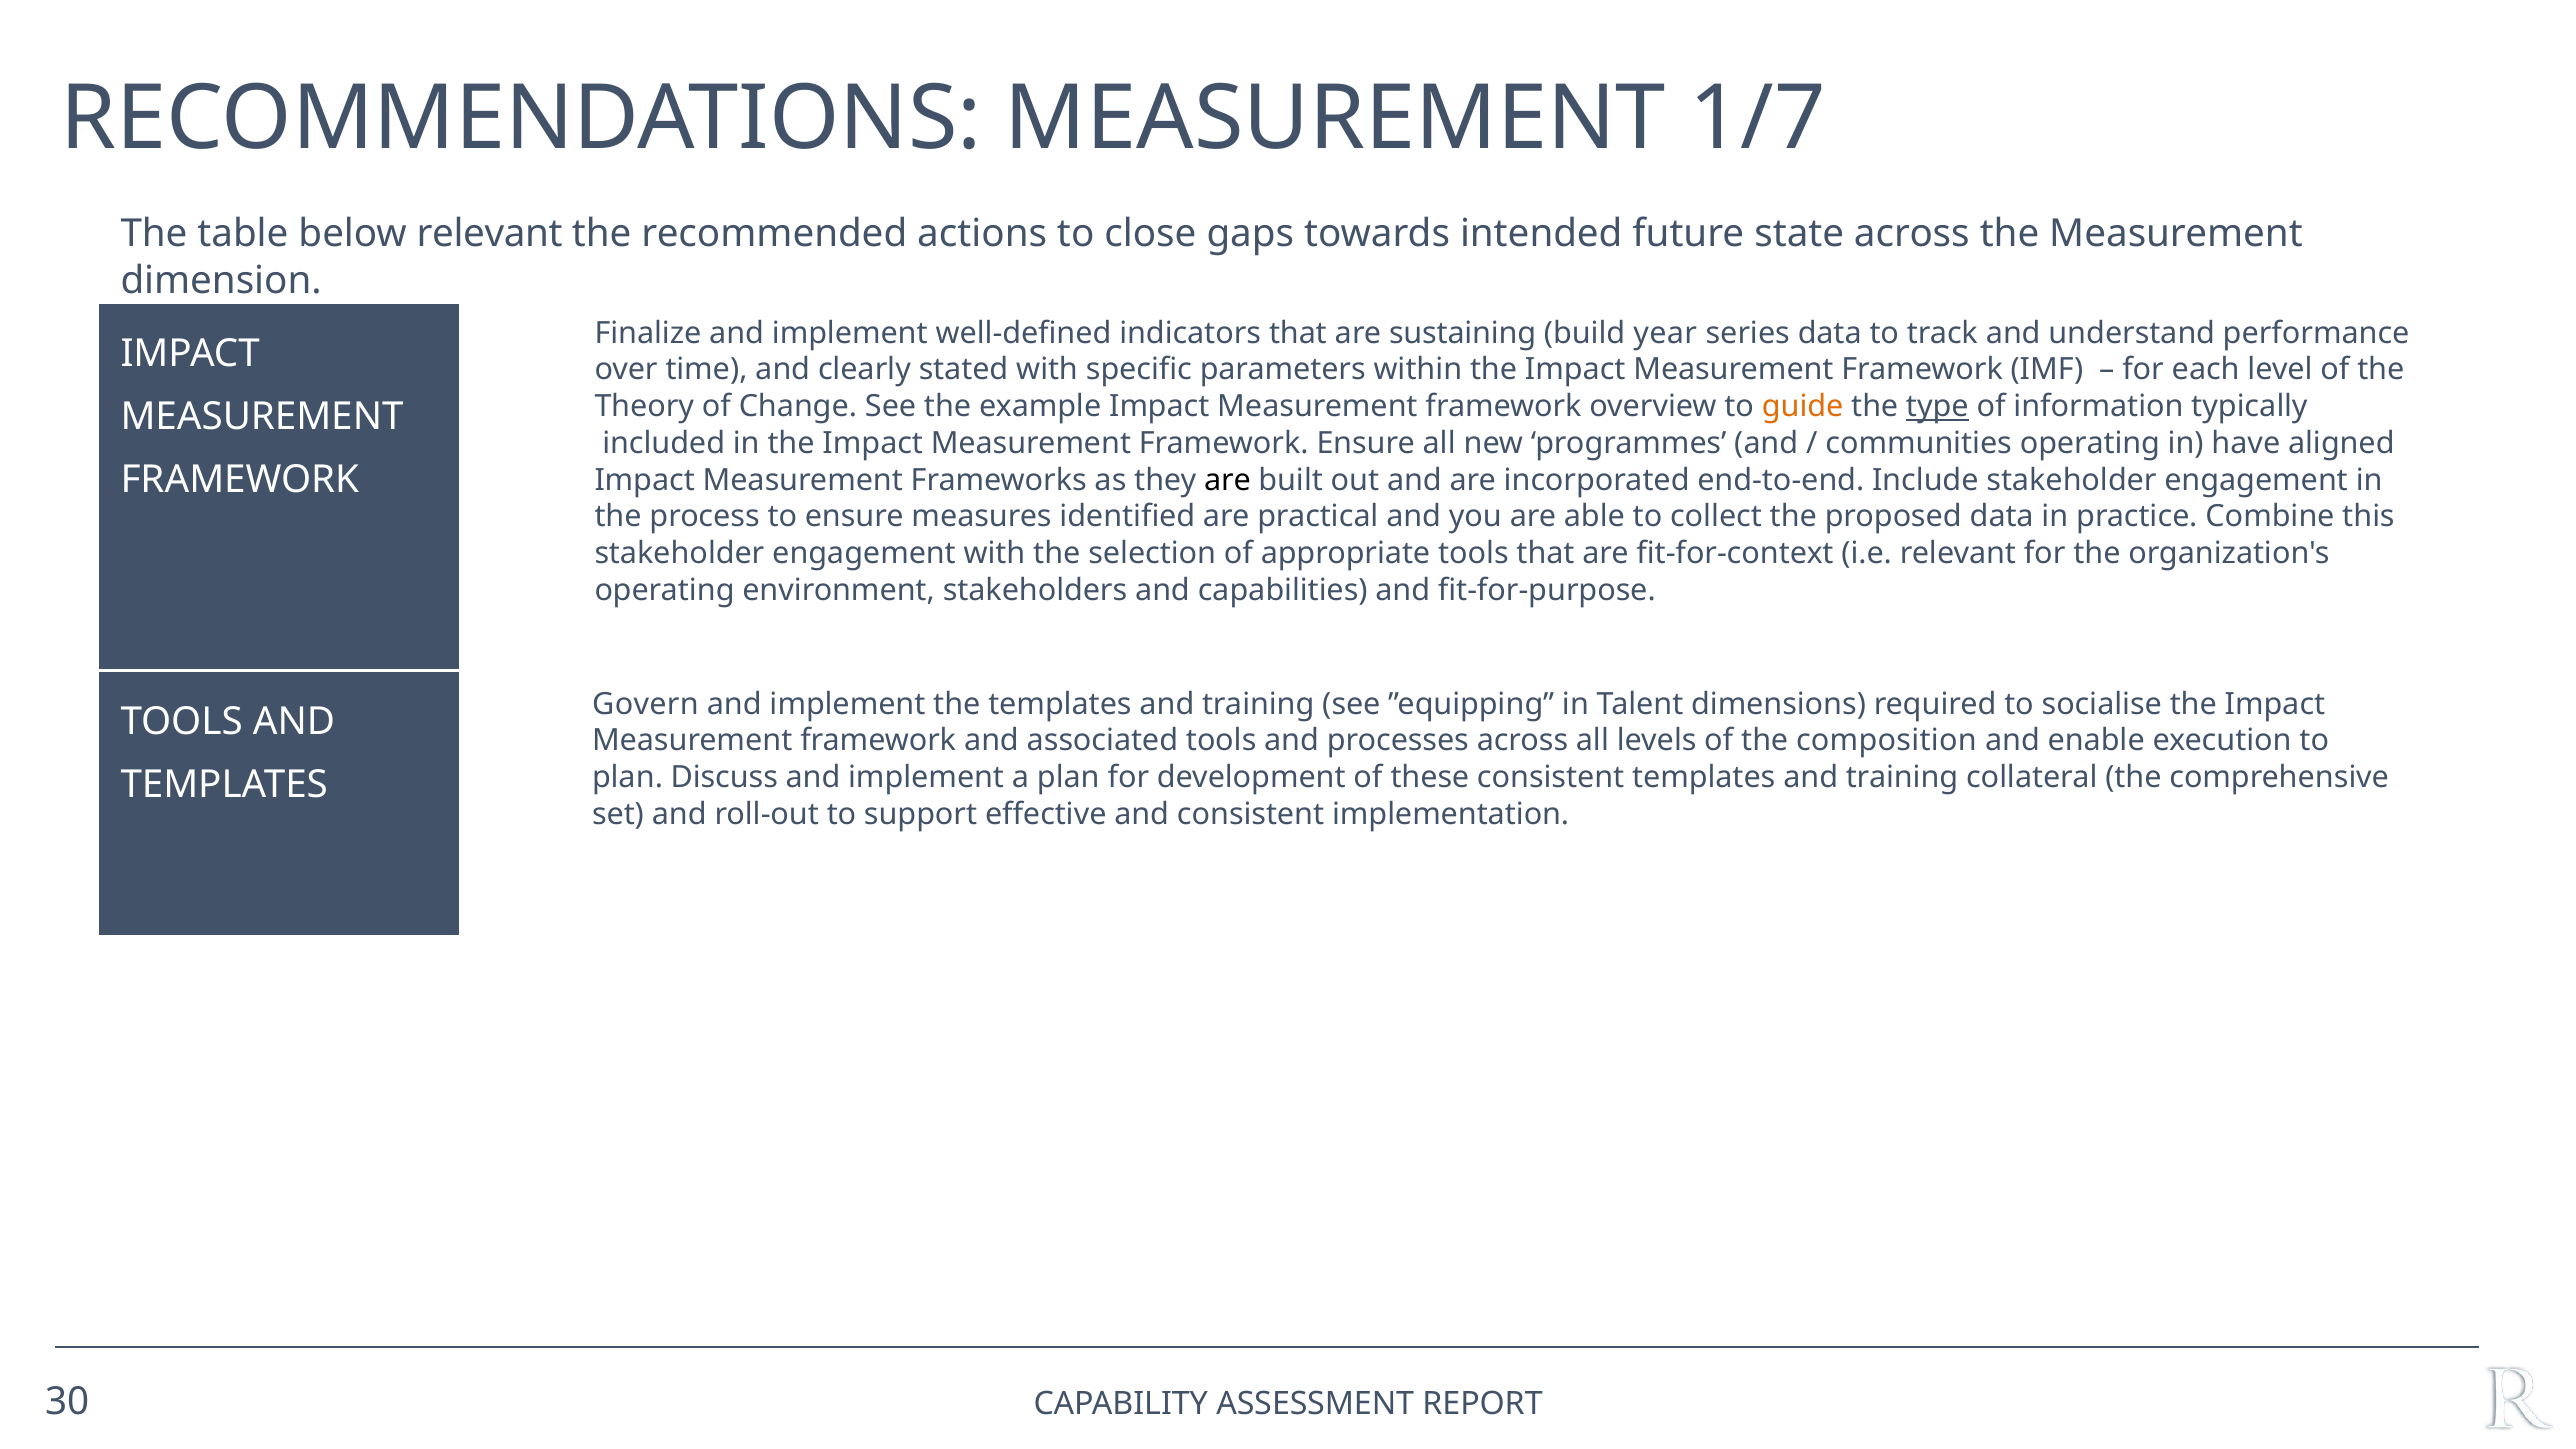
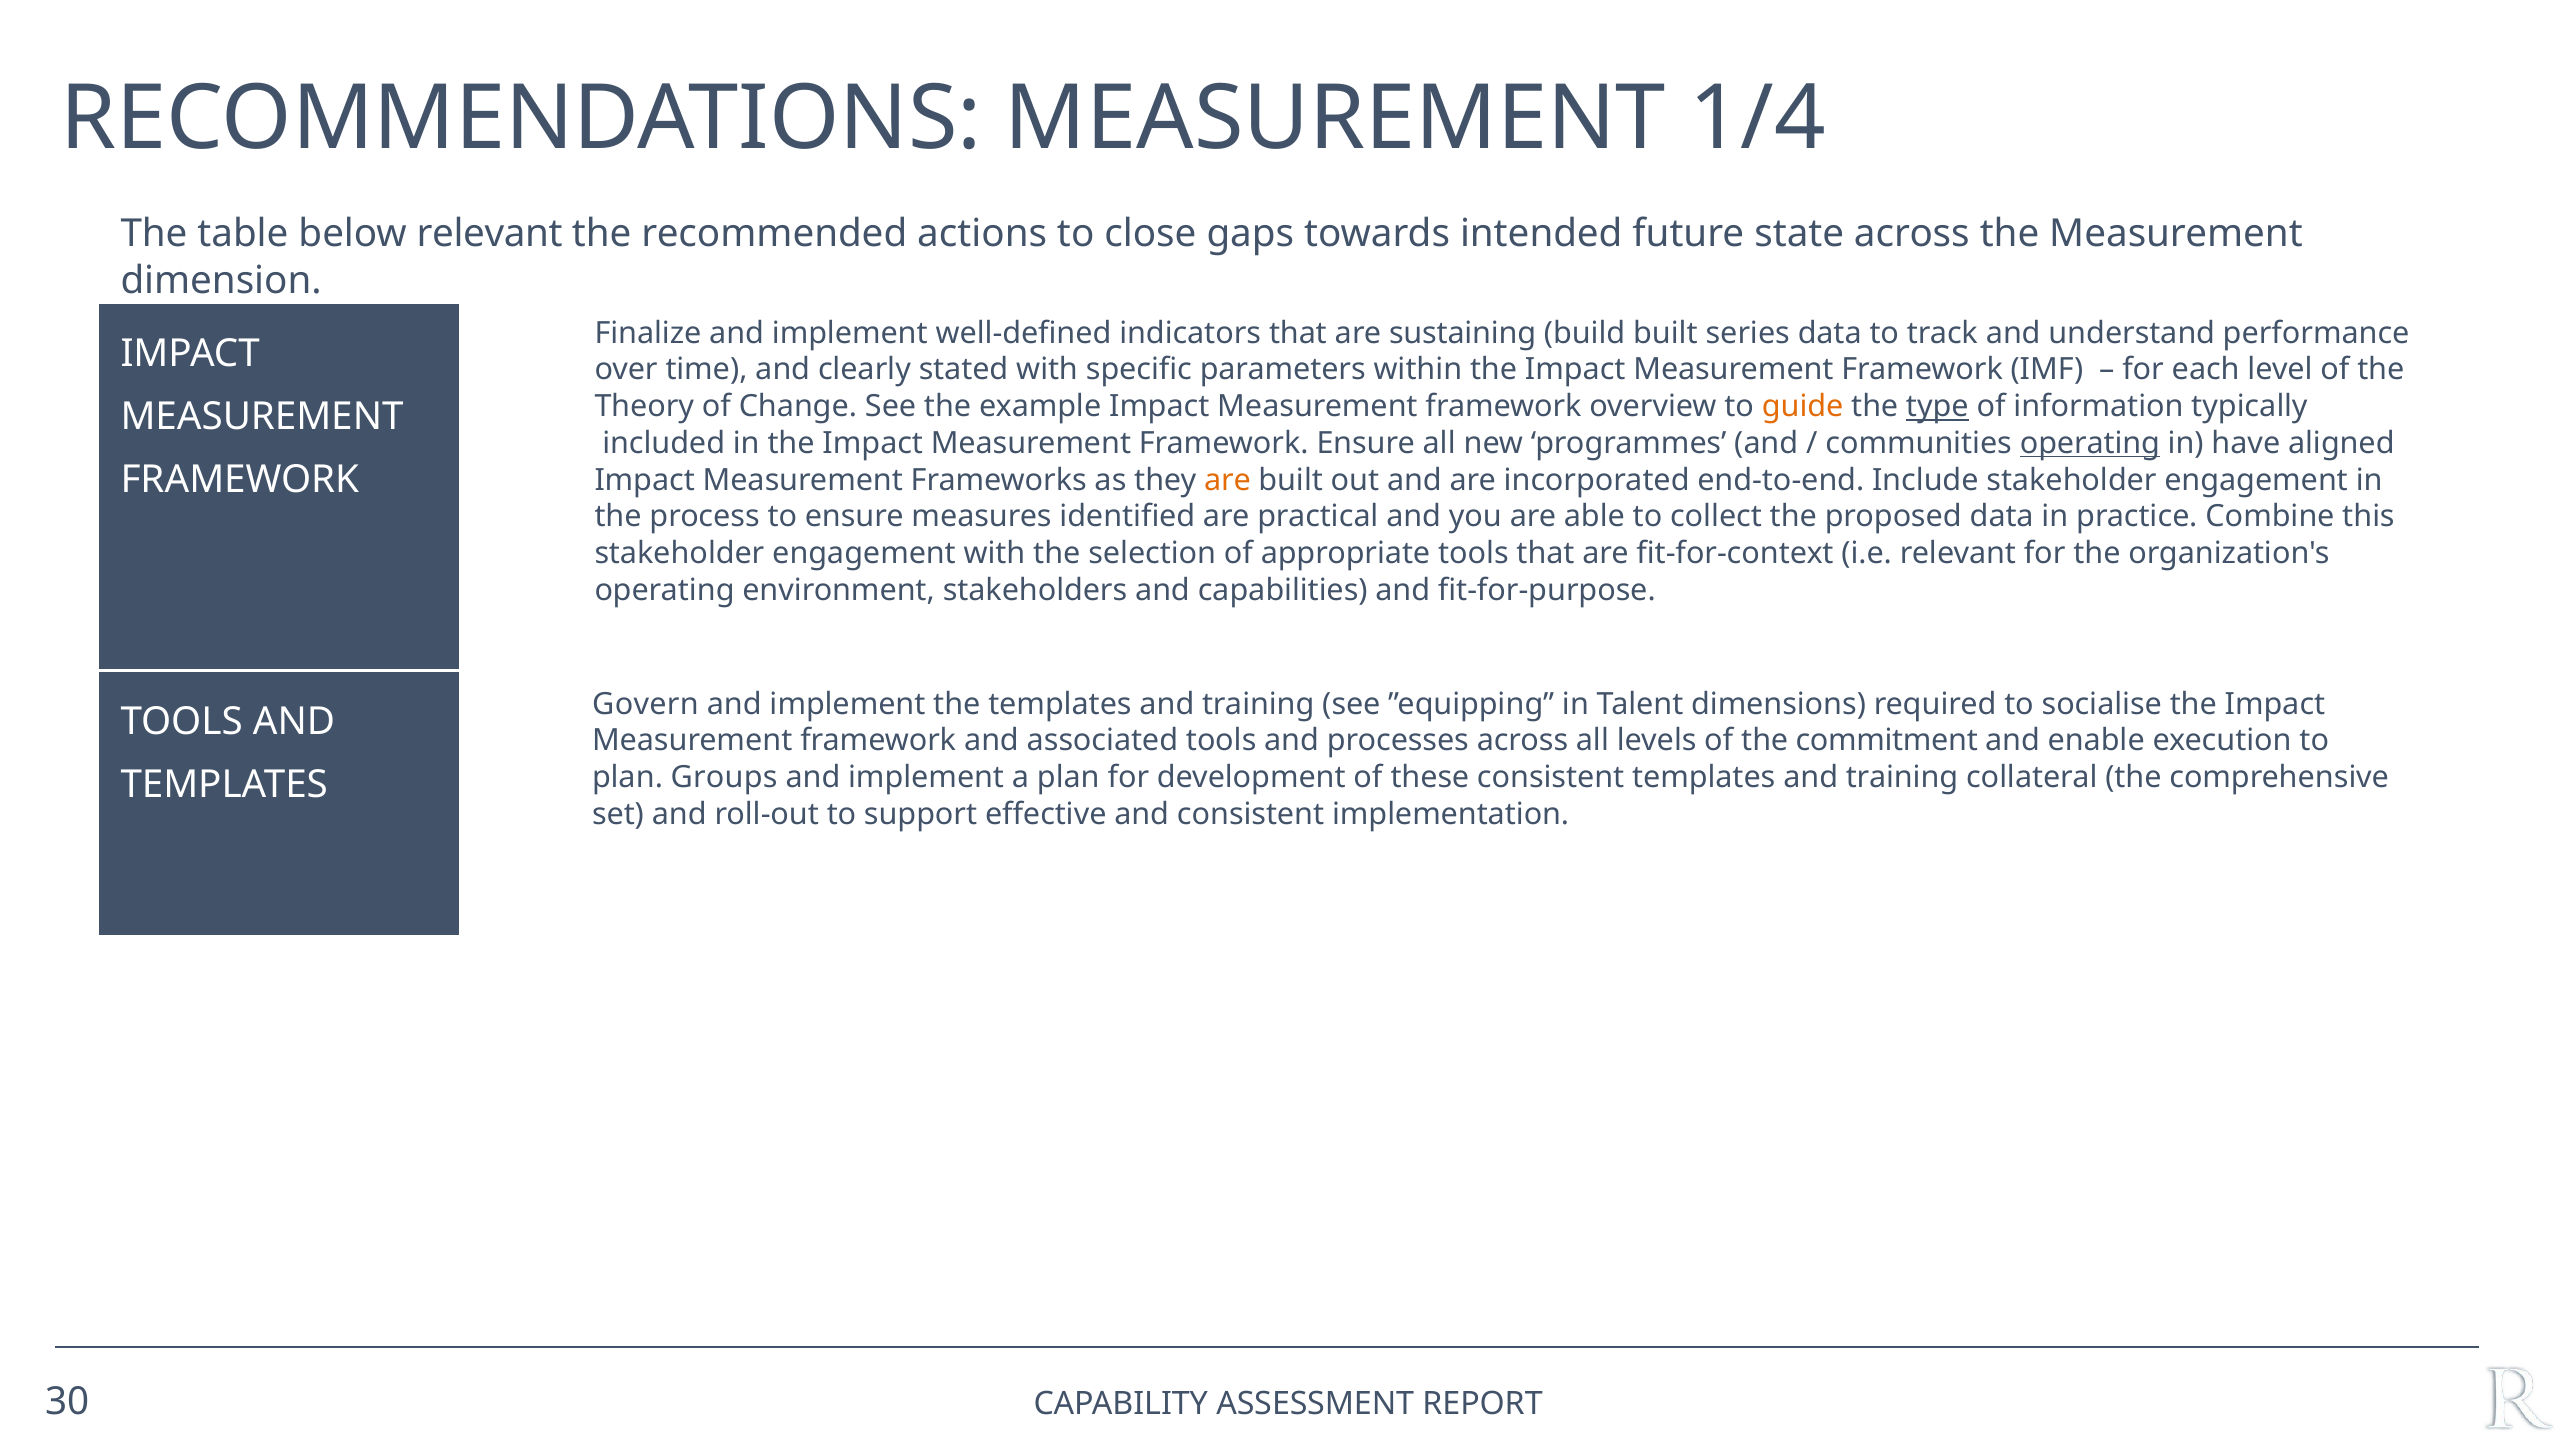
1/7: 1/7 -> 1/4
build year: year -> built
operating at (2090, 443) underline: none -> present
are at (1227, 480) colour: black -> orange
composition: composition -> commitment
Discuss: Discuss -> Groups
